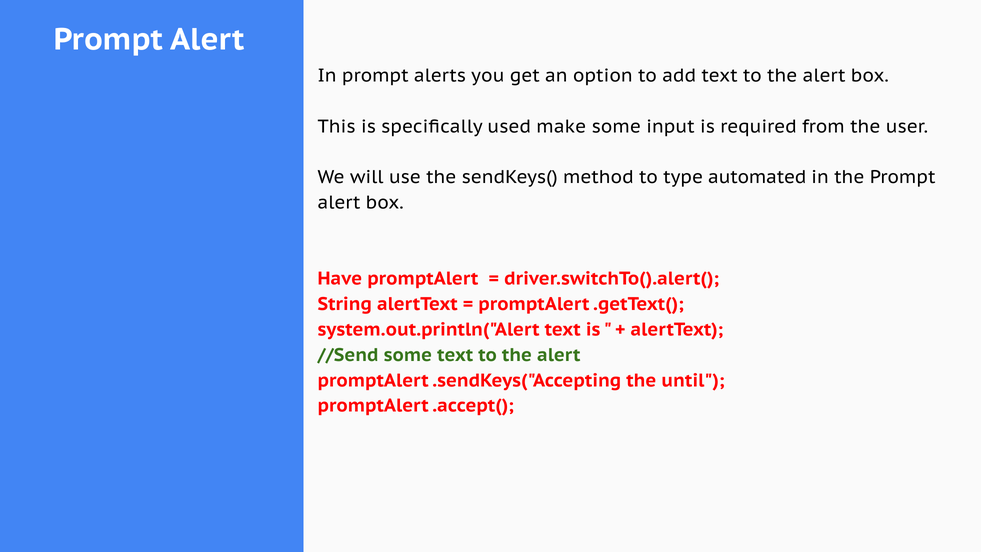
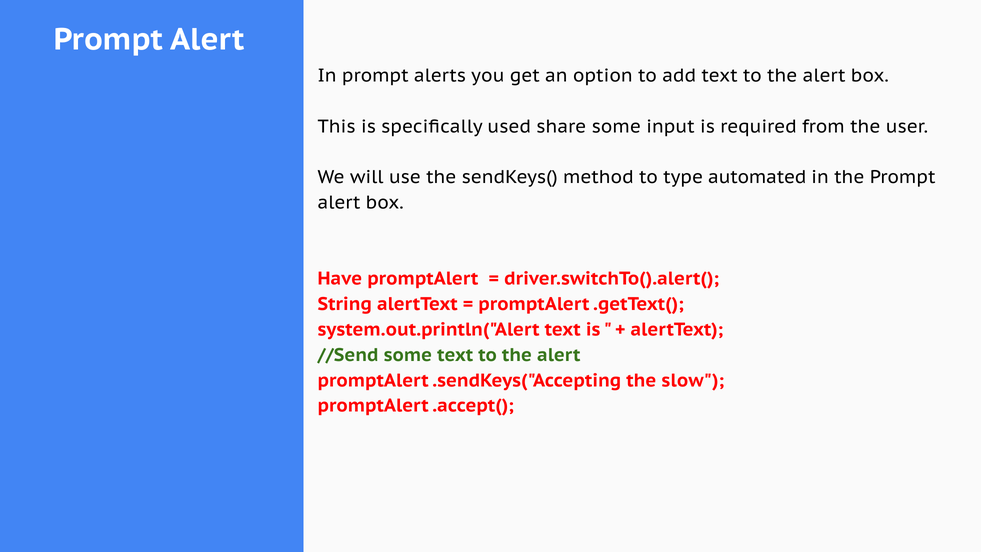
make: make -> share
until: until -> slow
